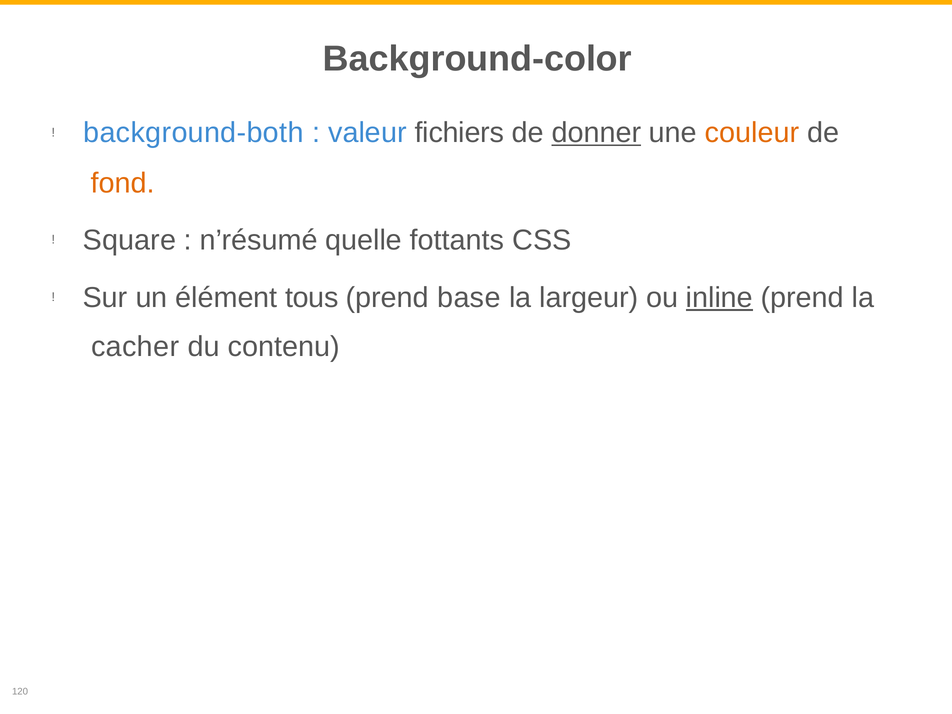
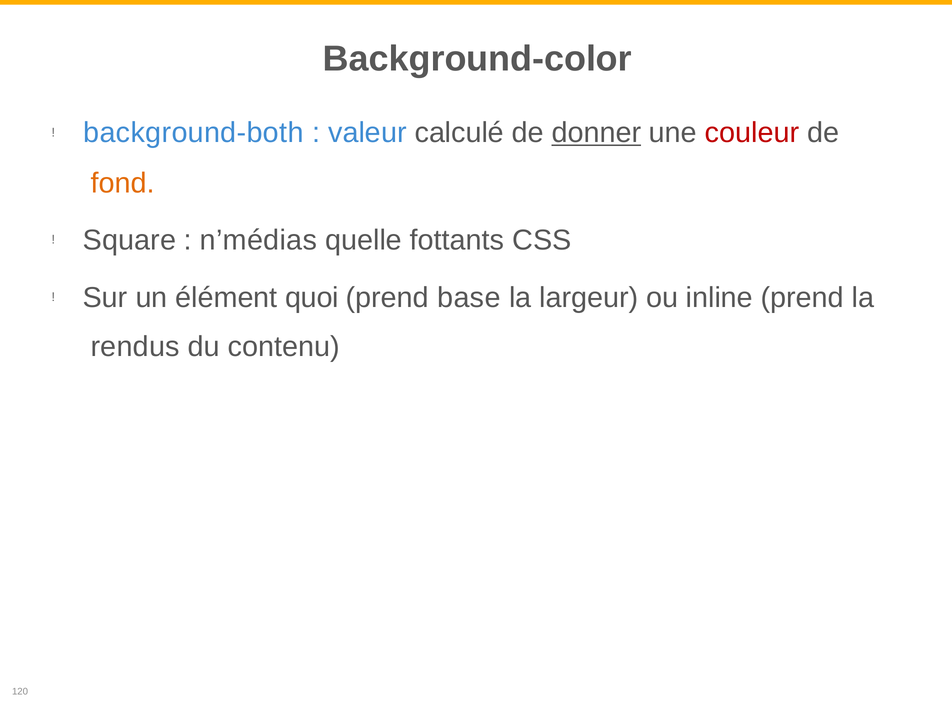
fichiers: fichiers -> calculé
couleur colour: orange -> red
n’résumé: n’résumé -> n’médias
tous: tous -> quoi
inline underline: present -> none
cacher: cacher -> rendus
